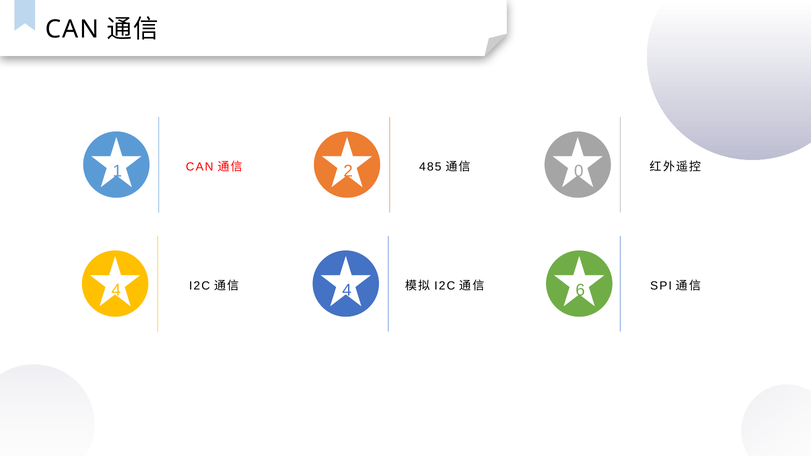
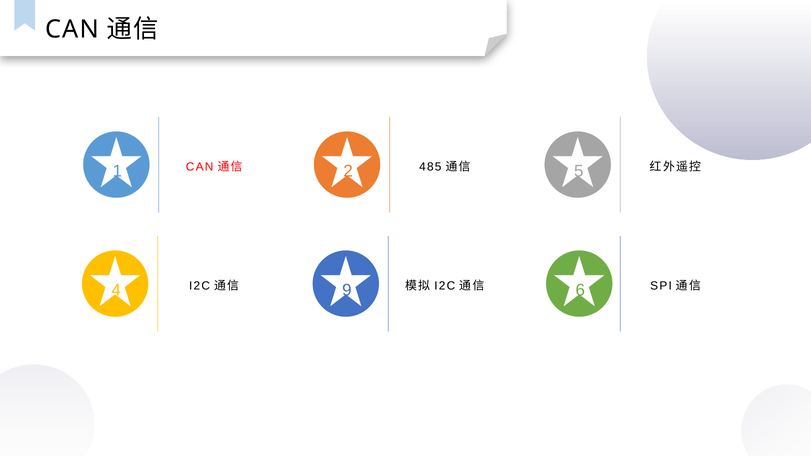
0: 0 -> 5
4 at (347, 290): 4 -> 9
